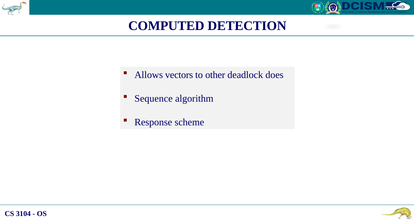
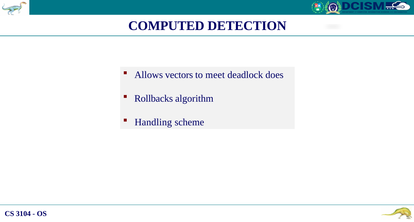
other: other -> meet
Sequence: Sequence -> Rollbacks
Response: Response -> Handling
